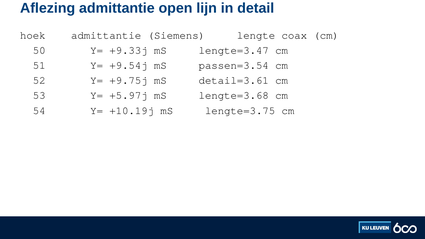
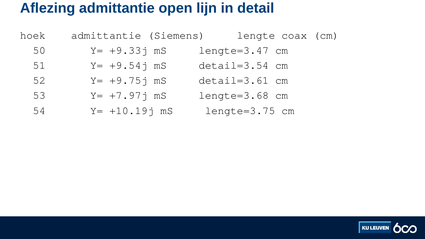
passen=3.54: passen=3.54 -> detail=3.54
+5.97j: +5.97j -> +7.97j
